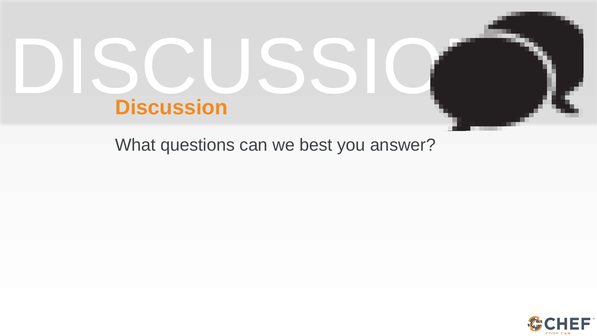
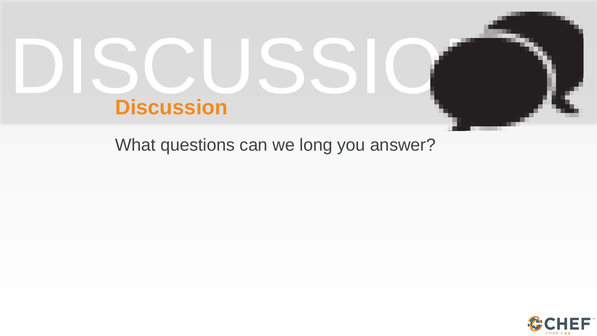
best: best -> long
